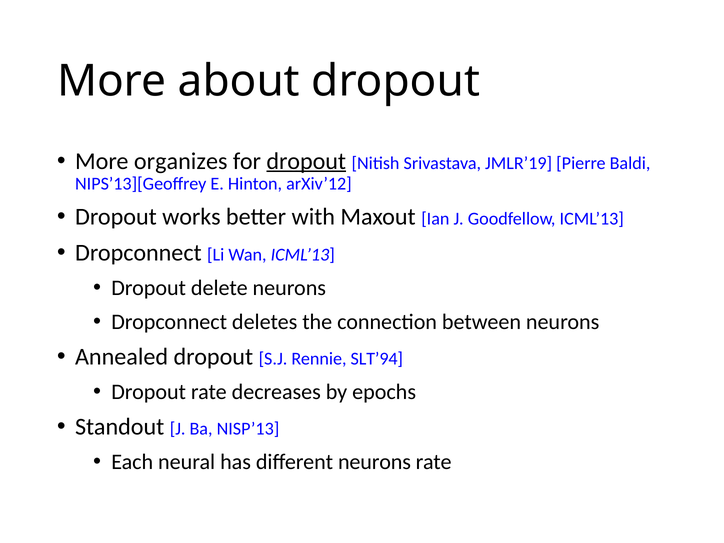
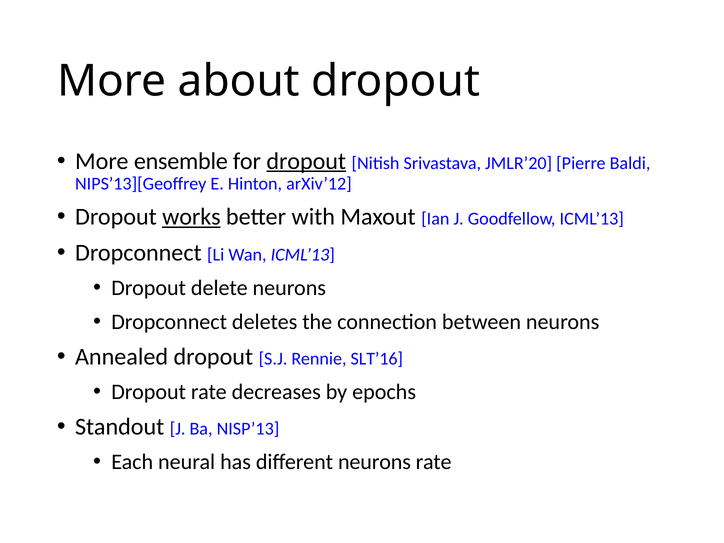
organizes: organizes -> ensemble
JMLR’19: JMLR’19 -> JMLR’20
works underline: none -> present
SLT’94: SLT’94 -> SLT’16
